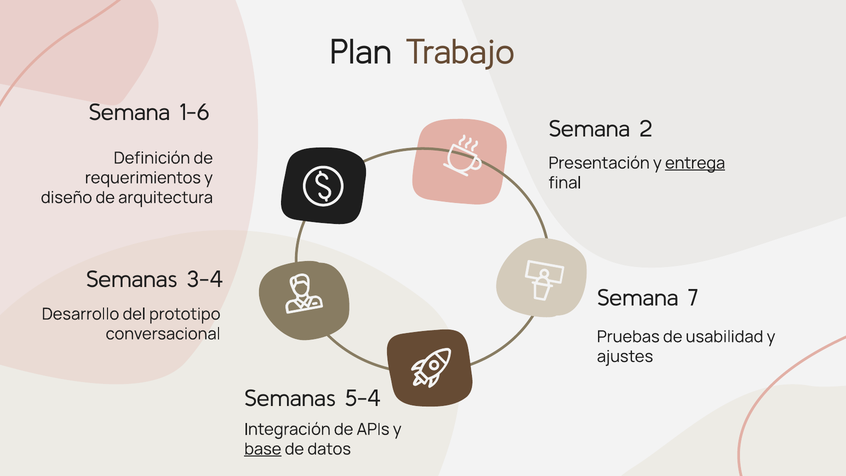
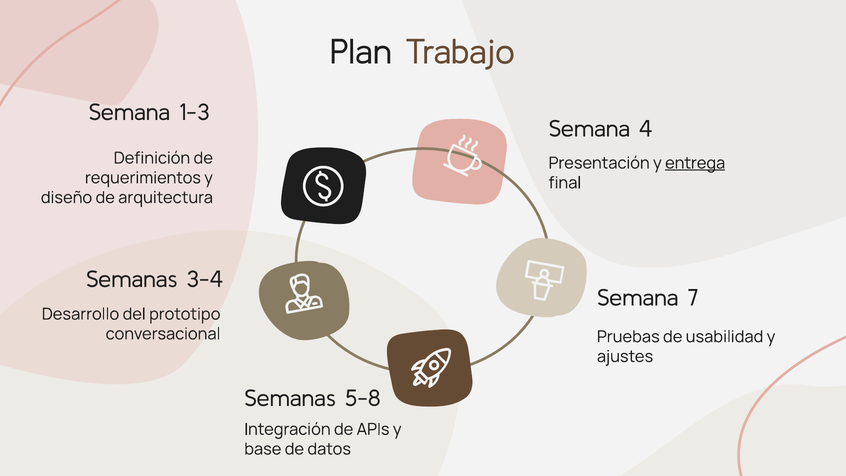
1-6: 1-6 -> 1-3
2: 2 -> 4
5-4: 5-4 -> 5-8
base underline: present -> none
